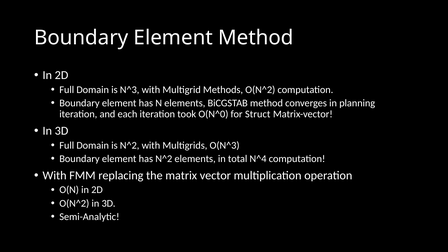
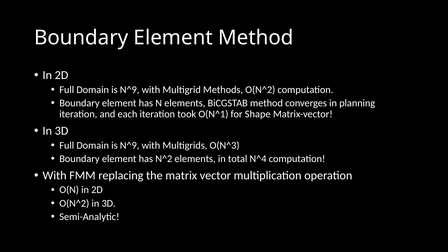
N^3 at (130, 90): N^3 -> N^9
O(N^0: O(N^0 -> O(N^1
Struct: Struct -> Shape
N^2 at (130, 145): N^2 -> N^9
